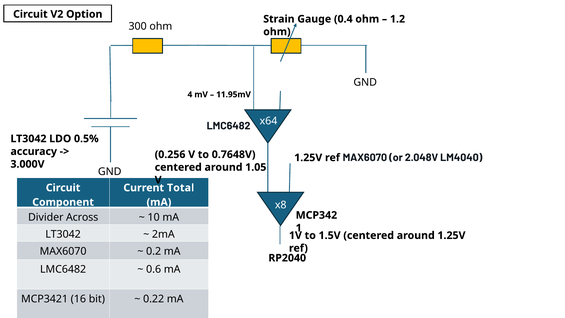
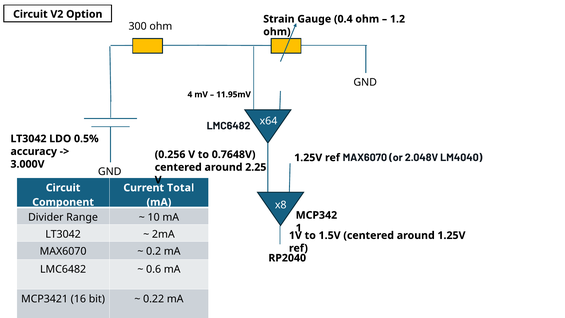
1.05: 1.05 -> 2.25
Across: Across -> Range
